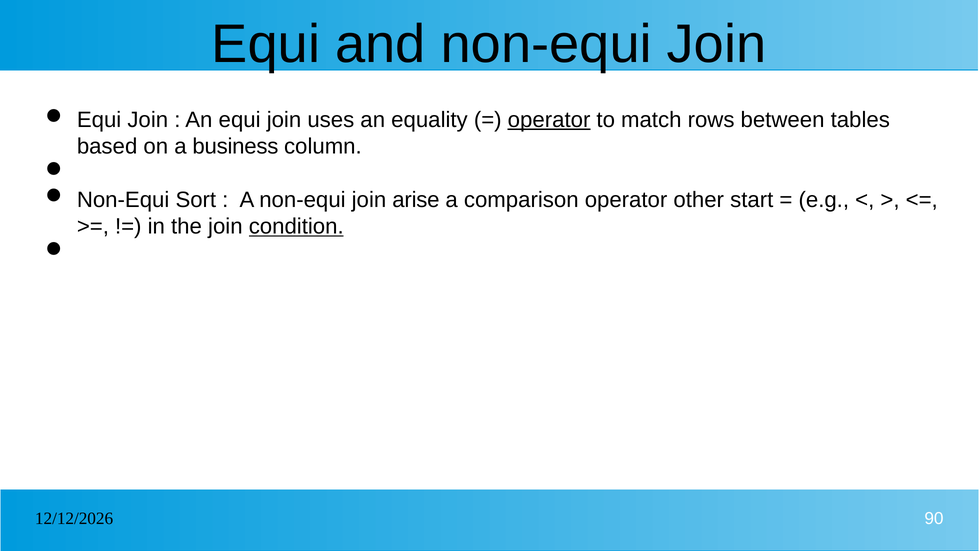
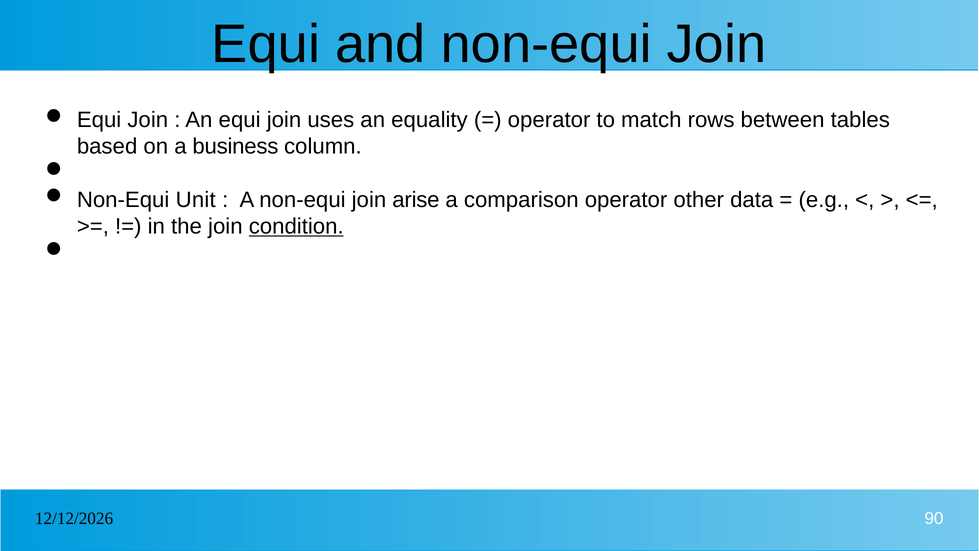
operator at (549, 120) underline: present -> none
Sort: Sort -> Unit
start: start -> data
